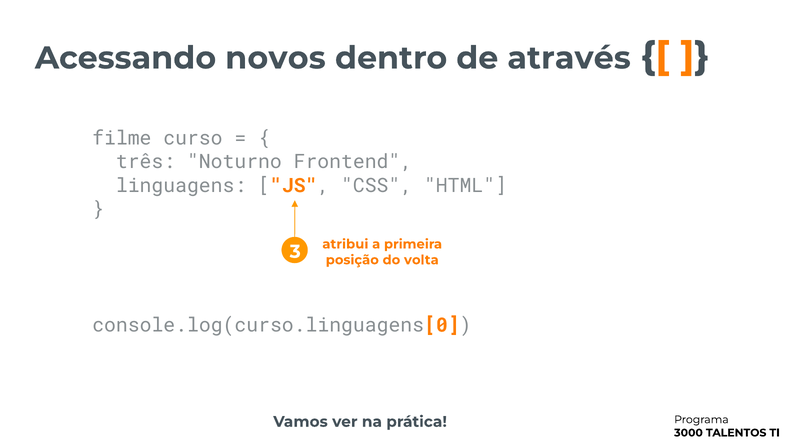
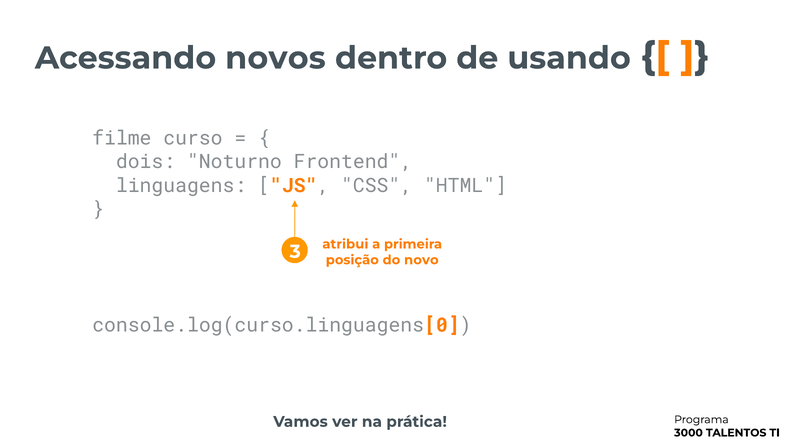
através: através -> usando
três: três -> dois
volta: volta -> novo
